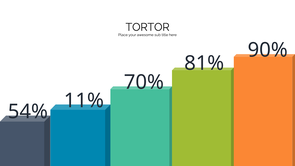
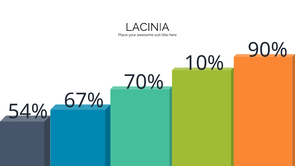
TORTOR: TORTOR -> LACINIA
81%: 81% -> 10%
11%: 11% -> 67%
